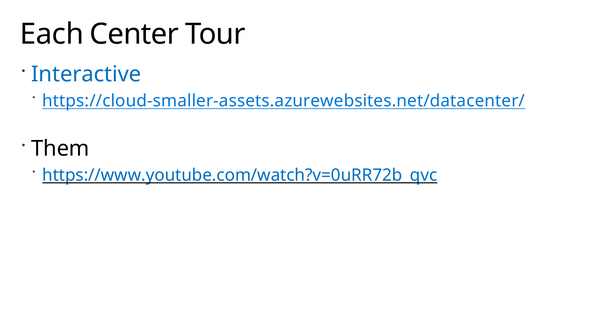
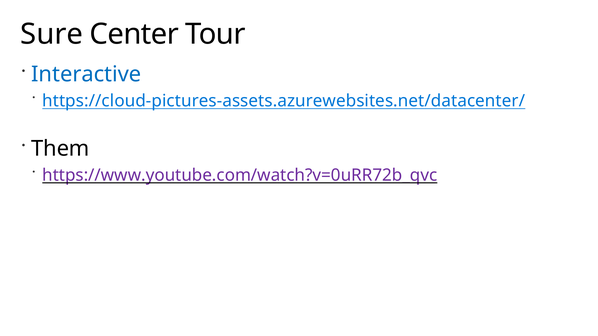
Each: Each -> Sure
https://cloud-smaller-assets.azurewebsites.net/datacenter/: https://cloud-smaller-assets.azurewebsites.net/datacenter/ -> https://cloud-pictures-assets.azurewebsites.net/datacenter/
https://www.youtube.com/watch?v=0uRR72b_qvc colour: blue -> purple
